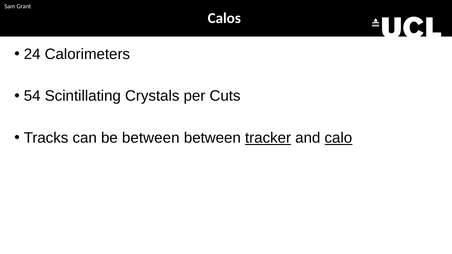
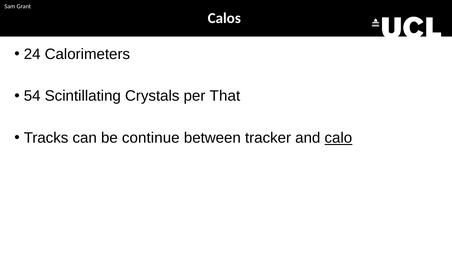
Cuts: Cuts -> That
be between: between -> continue
tracker underline: present -> none
